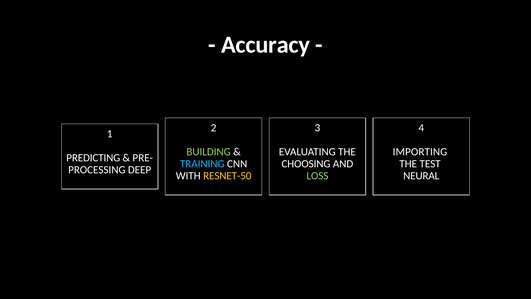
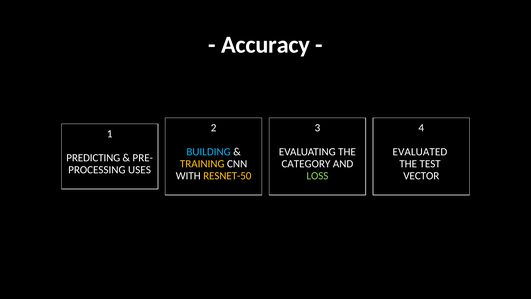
BUILDING colour: light green -> light blue
IMPORTING: IMPORTING -> EVALUATED
TRAINING colour: light blue -> yellow
CHOOSING: CHOOSING -> CATEGORY
DEEP: DEEP -> USES
NEURAL: NEURAL -> VECTOR
